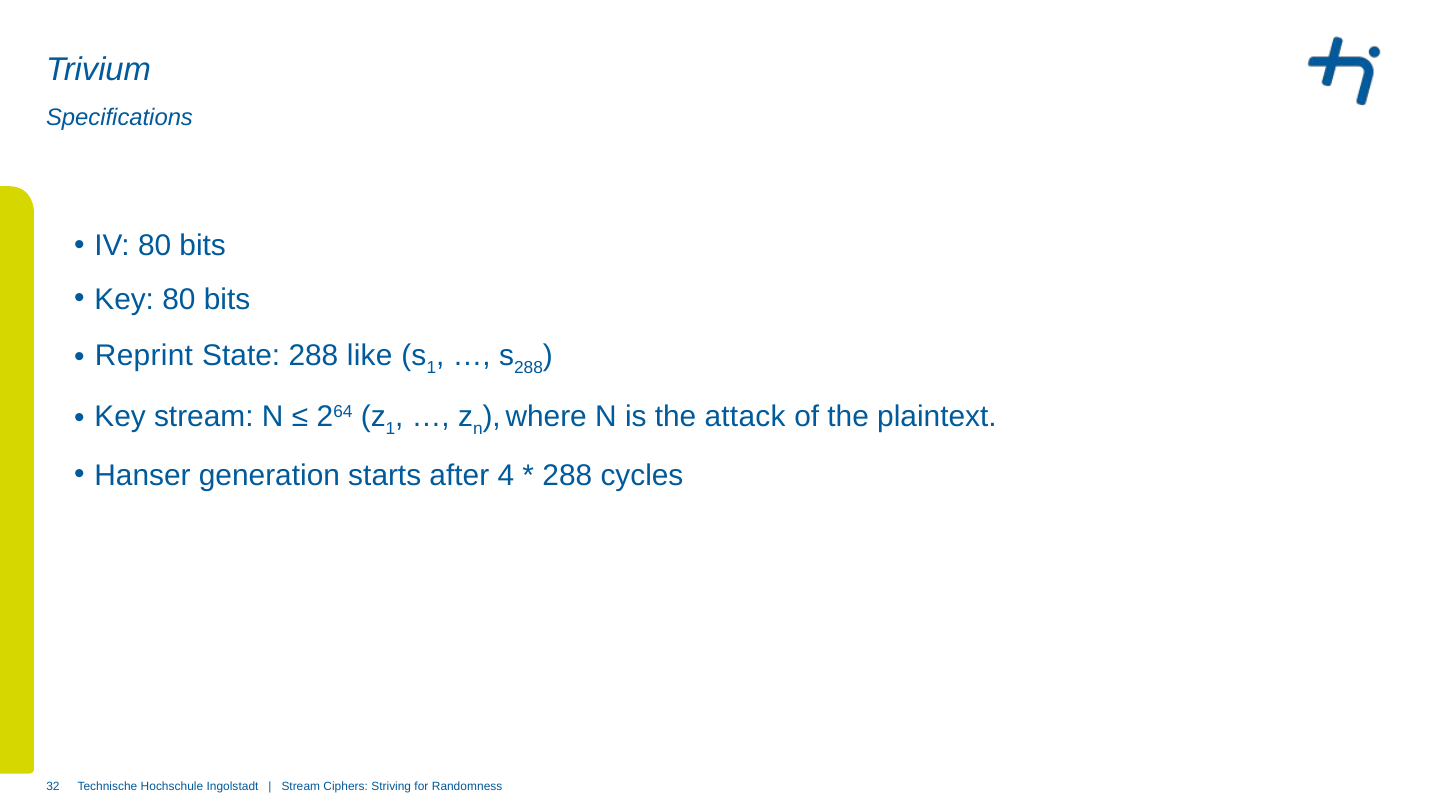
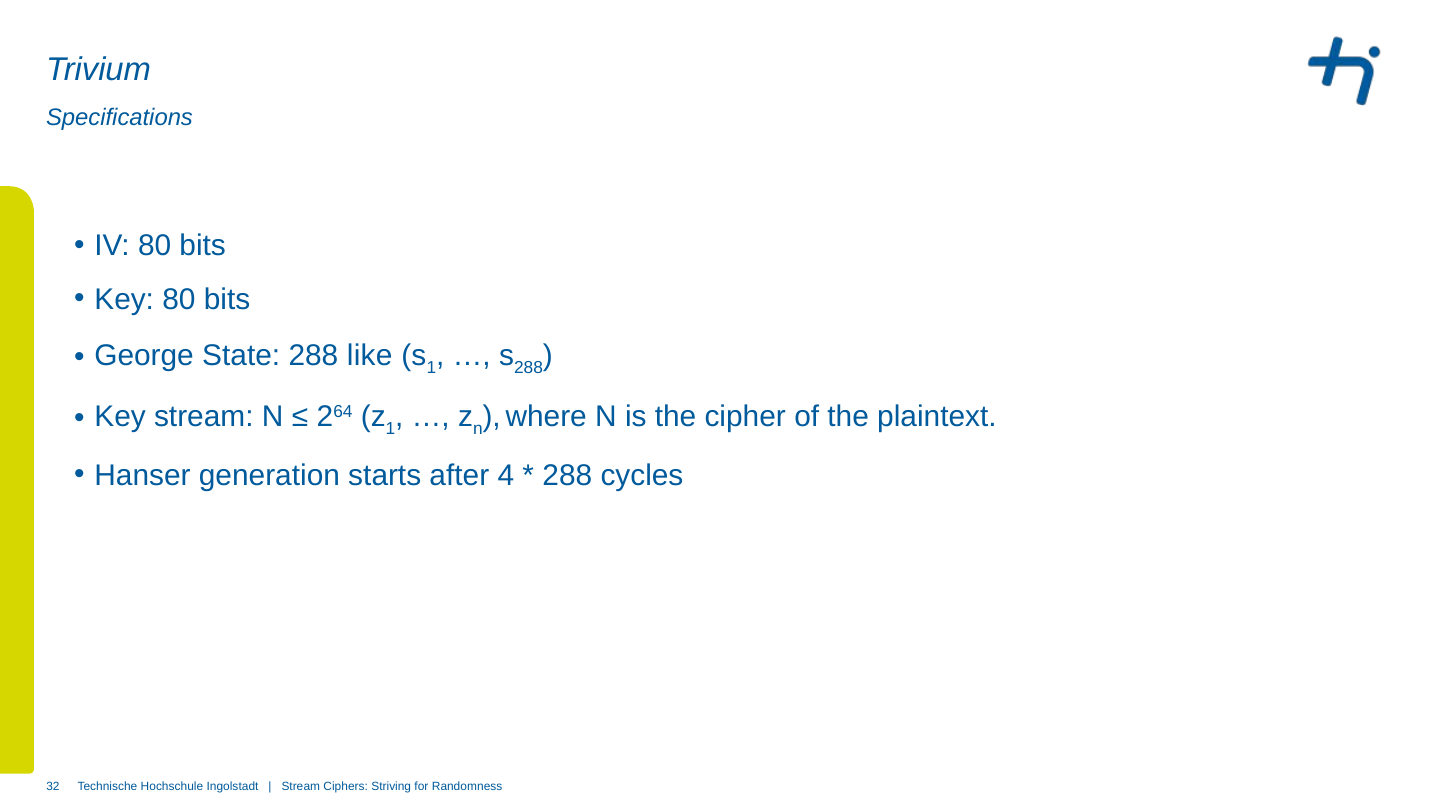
Reprint: Reprint -> George
attack: attack -> cipher
